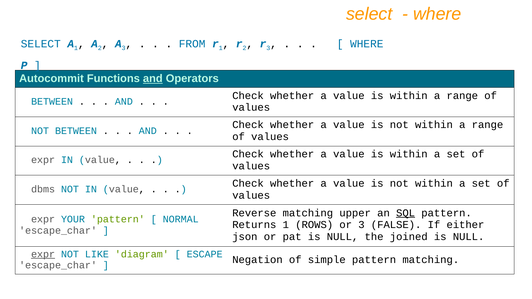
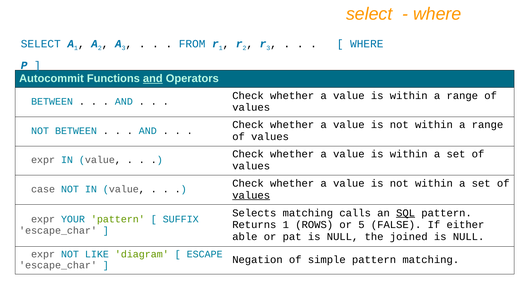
dbms: dbms -> case
values at (251, 195) underline: none -> present
Reverse: Reverse -> Selects
upper: upper -> calls
NORMAL: NORMAL -> SUFFIX
or 3: 3 -> 5
json: json -> able
expr at (43, 254) underline: present -> none
